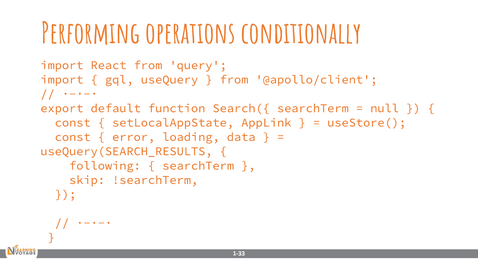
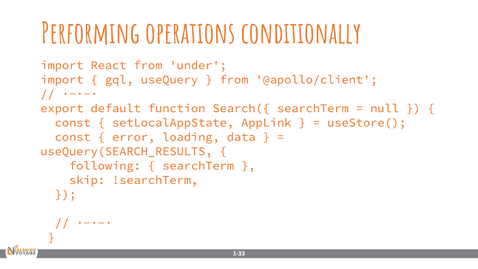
query: query -> under
